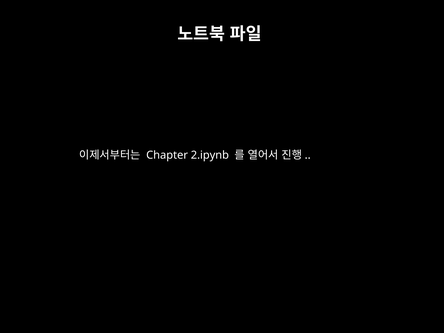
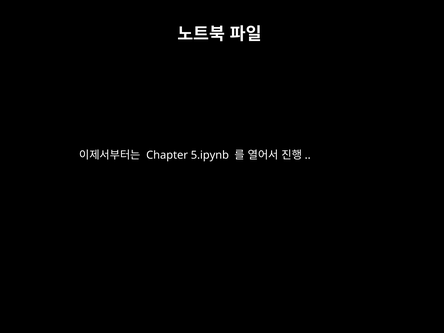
2.ipynb: 2.ipynb -> 5.ipynb
